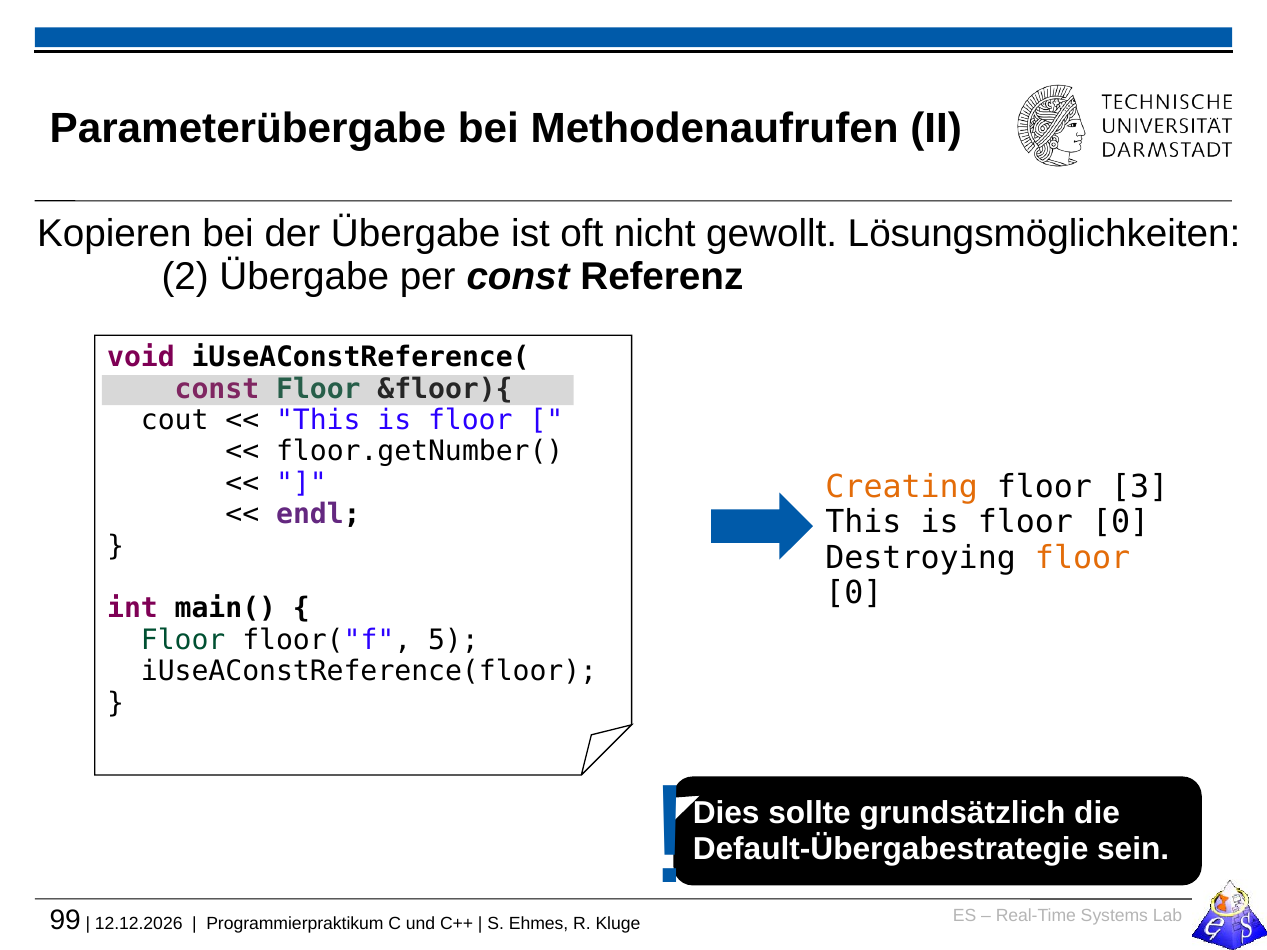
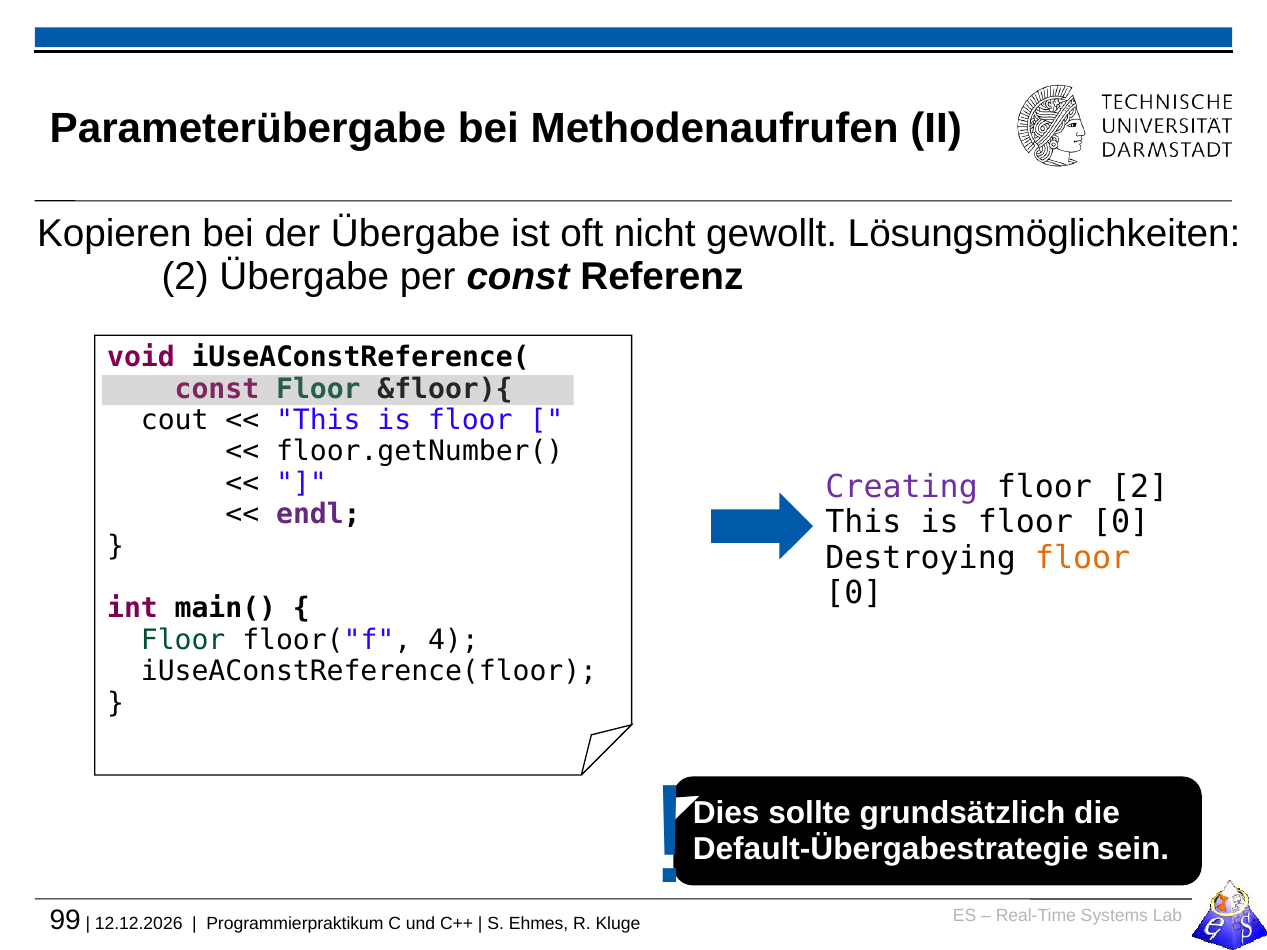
Creating colour: orange -> purple
floor 3: 3 -> 2
5: 5 -> 4
